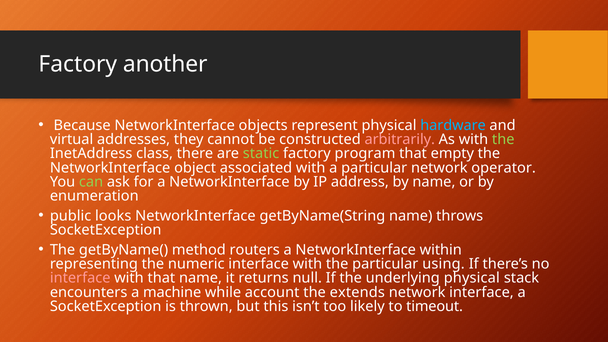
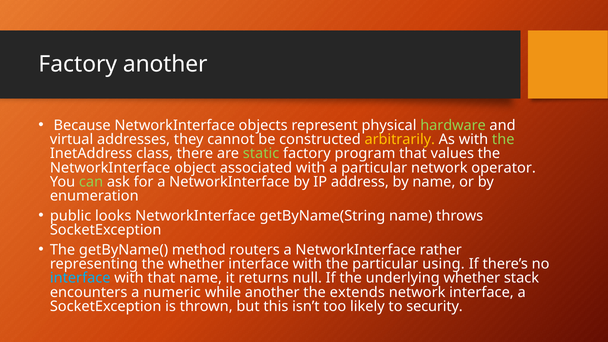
hardware colour: light blue -> light green
arbitrarily colour: pink -> yellow
empty: empty -> values
within: within -> rather
the numeric: numeric -> whether
interface at (80, 278) colour: pink -> light blue
underlying physical: physical -> whether
machine: machine -> numeric
while account: account -> another
timeout: timeout -> security
